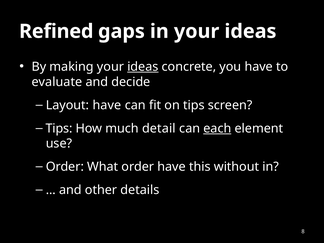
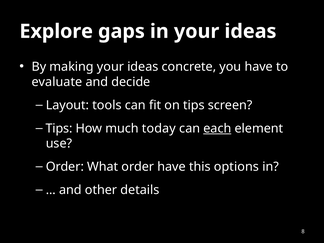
Refined: Refined -> Explore
ideas at (143, 67) underline: present -> none
Layout have: have -> tools
detail: detail -> today
without: without -> options
